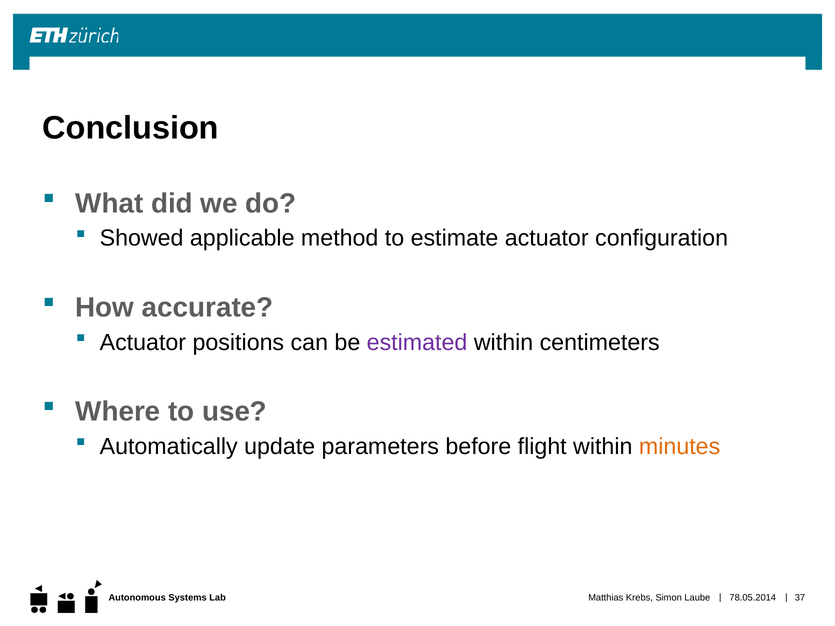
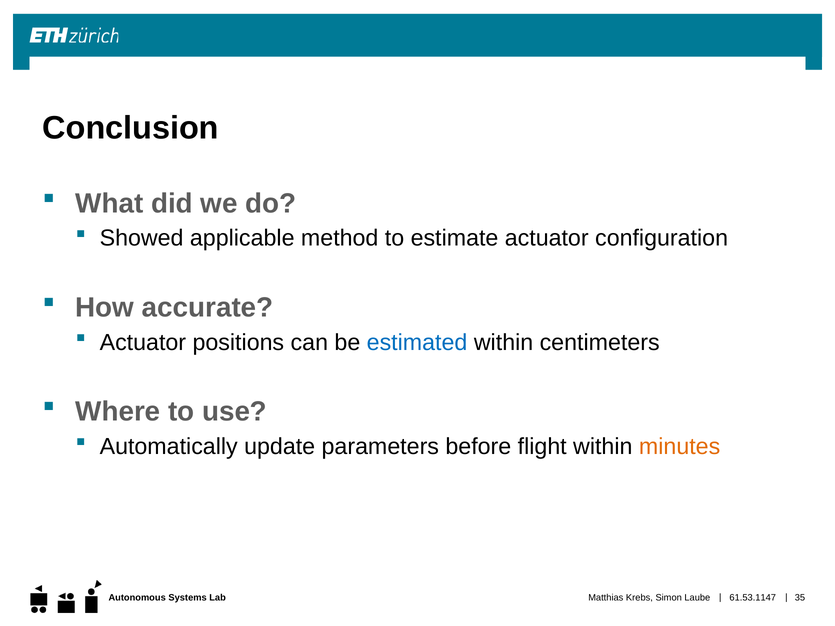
estimated colour: purple -> blue
37: 37 -> 35
78.05.2014: 78.05.2014 -> 61.53.1147
